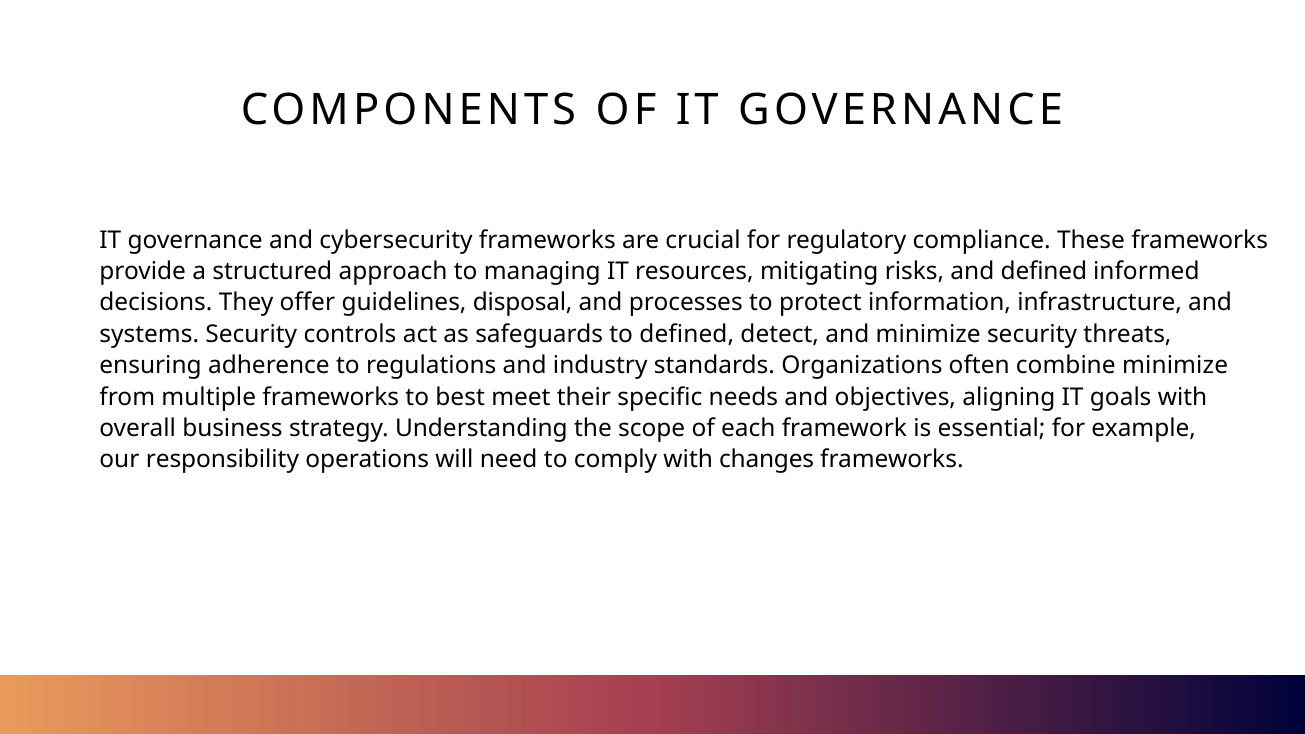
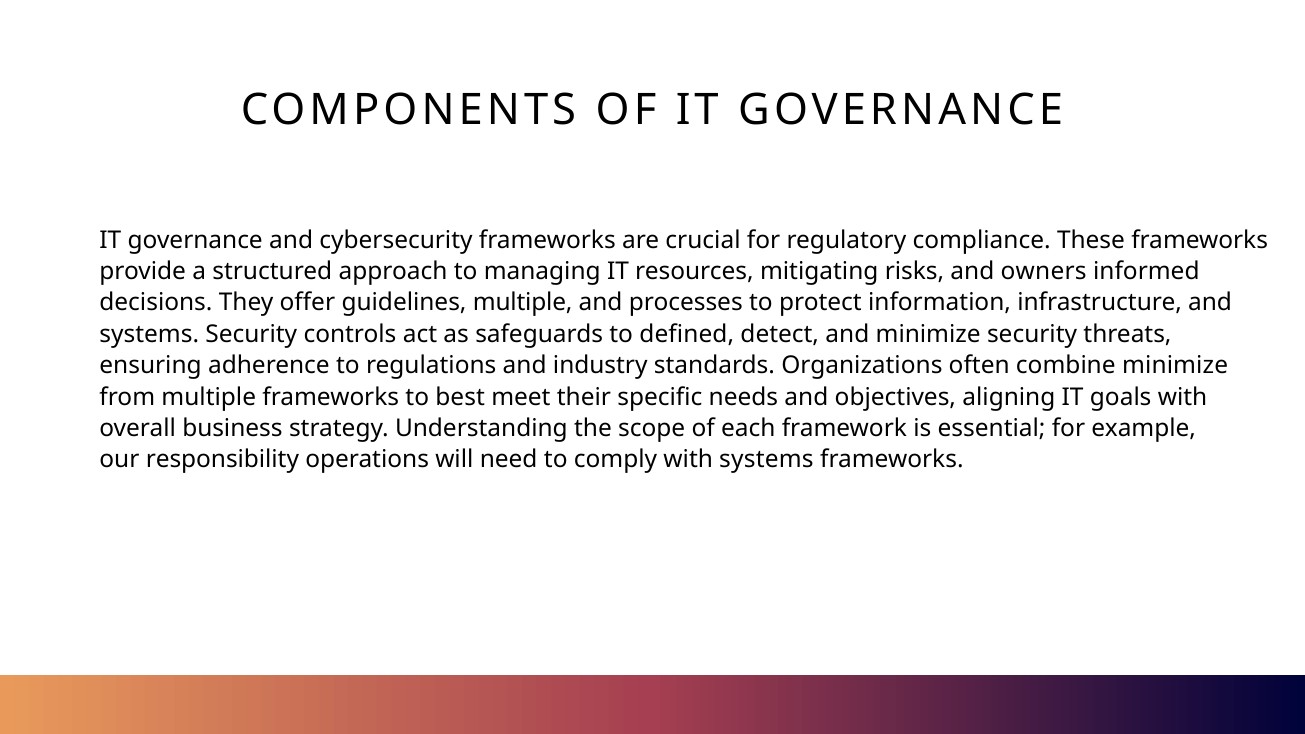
and defined: defined -> owners
guidelines disposal: disposal -> multiple
with changes: changes -> systems
